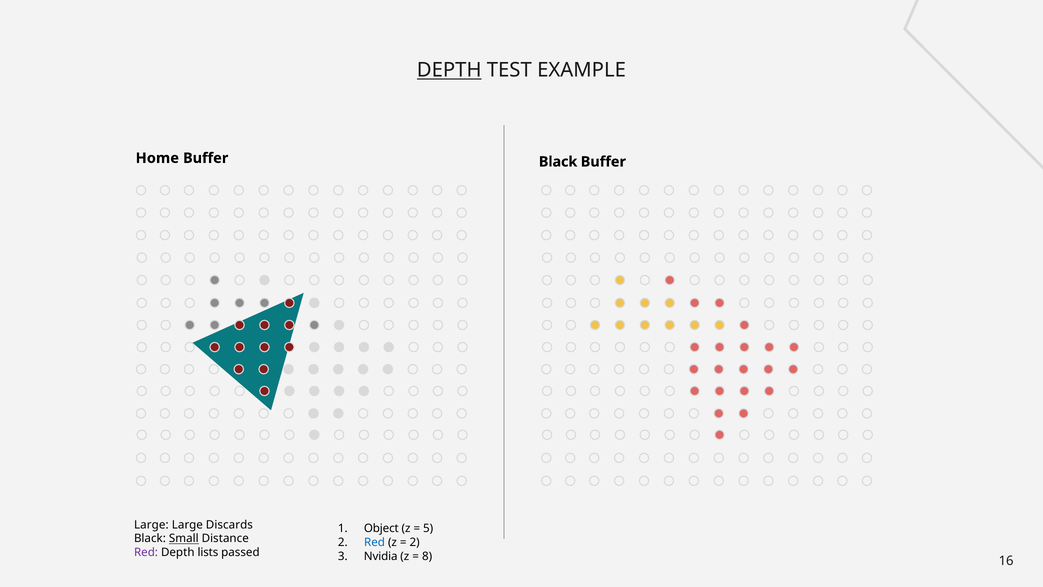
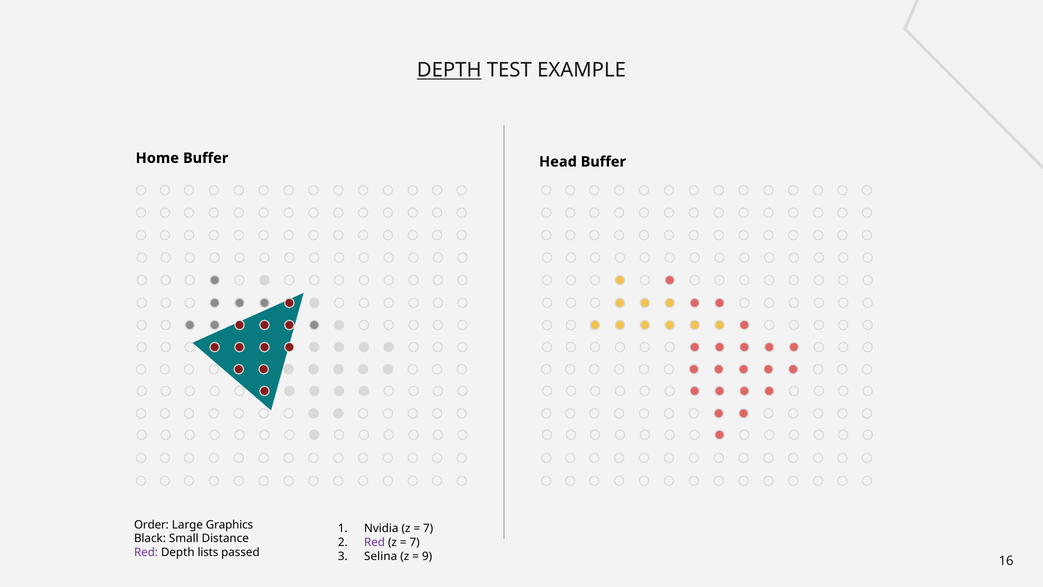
Buffer Black: Black -> Head
Large at (151, 524): Large -> Order
Discards: Discards -> Graphics
Object: Object -> Nvidia
5 at (428, 528): 5 -> 7
Small underline: present -> none
Red at (374, 542) colour: blue -> purple
2 at (415, 542): 2 -> 7
Nvidia: Nvidia -> Selina
8: 8 -> 9
